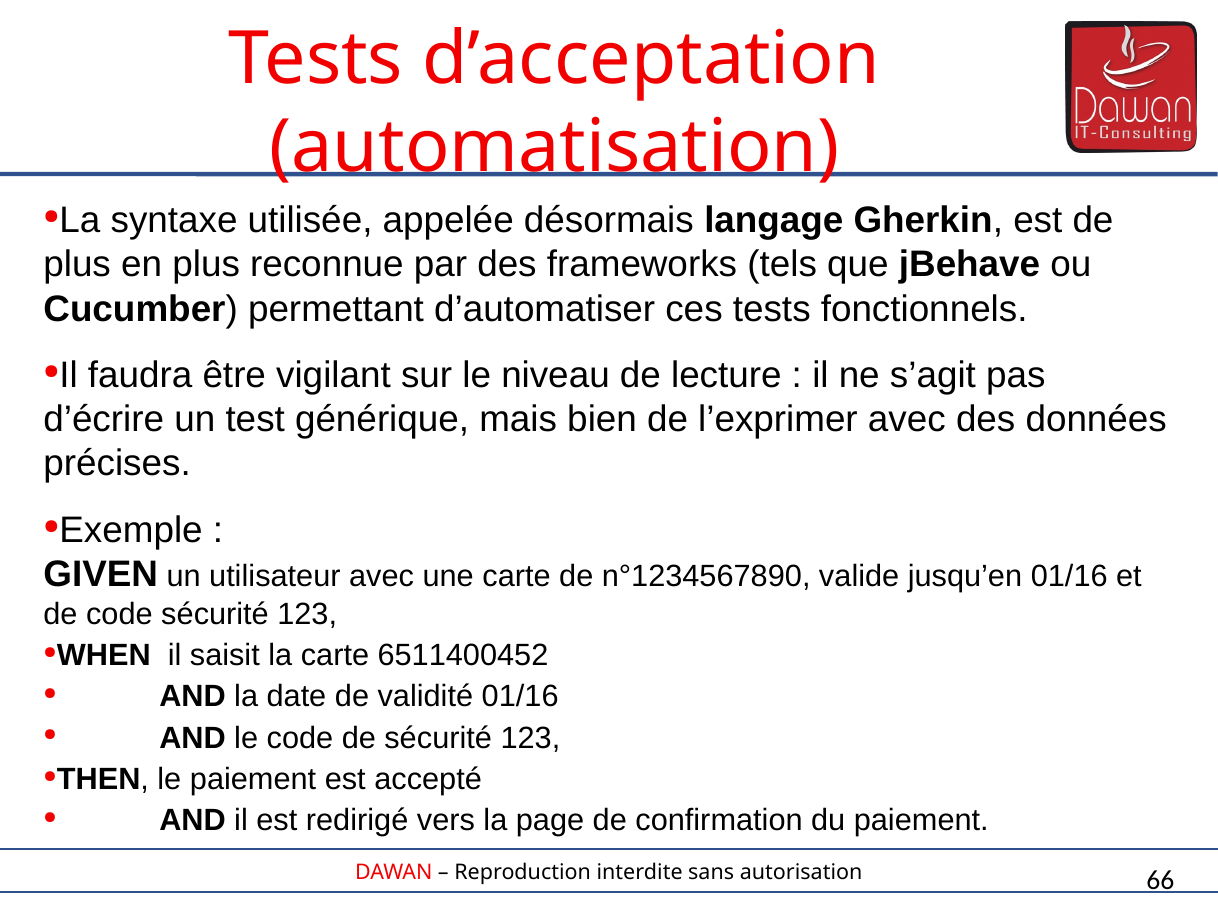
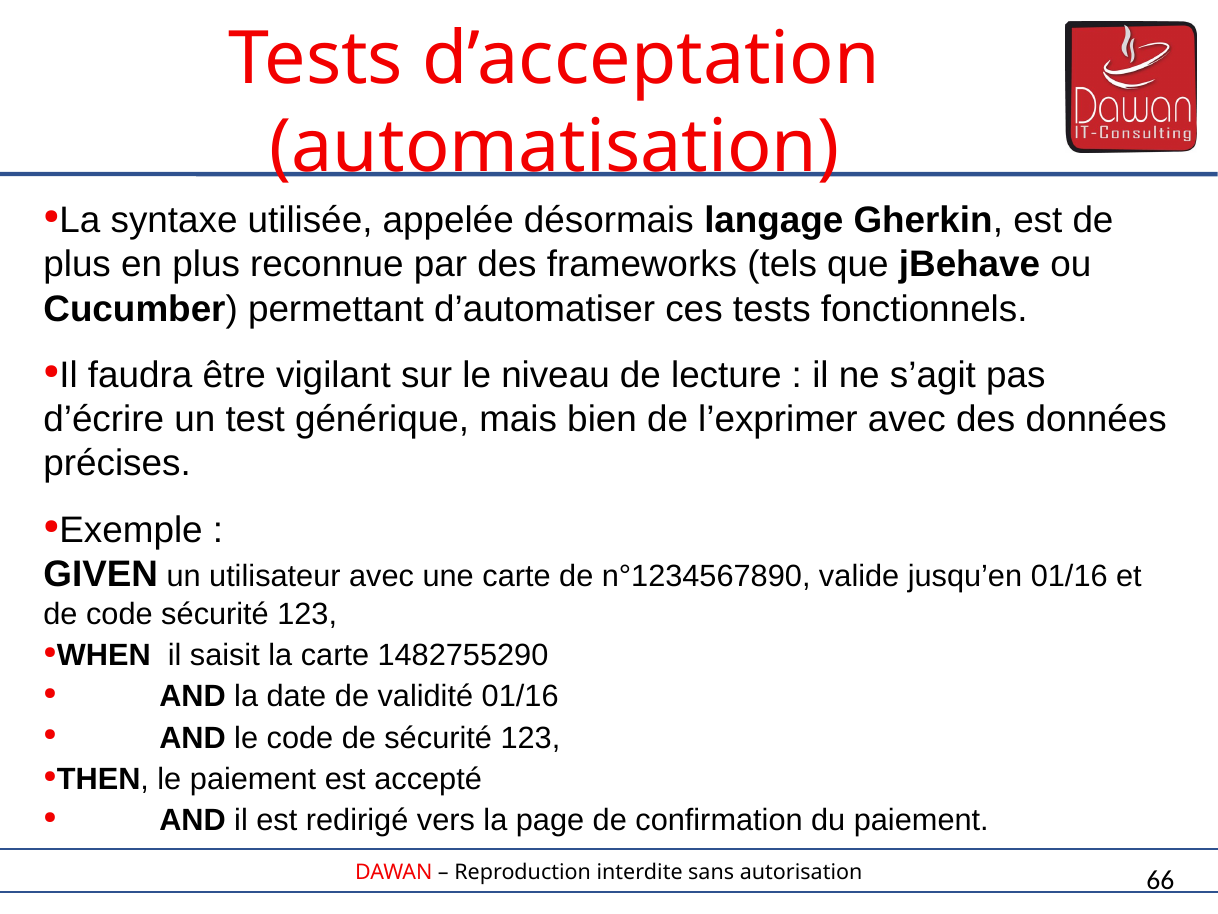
6511400452: 6511400452 -> 1482755290
